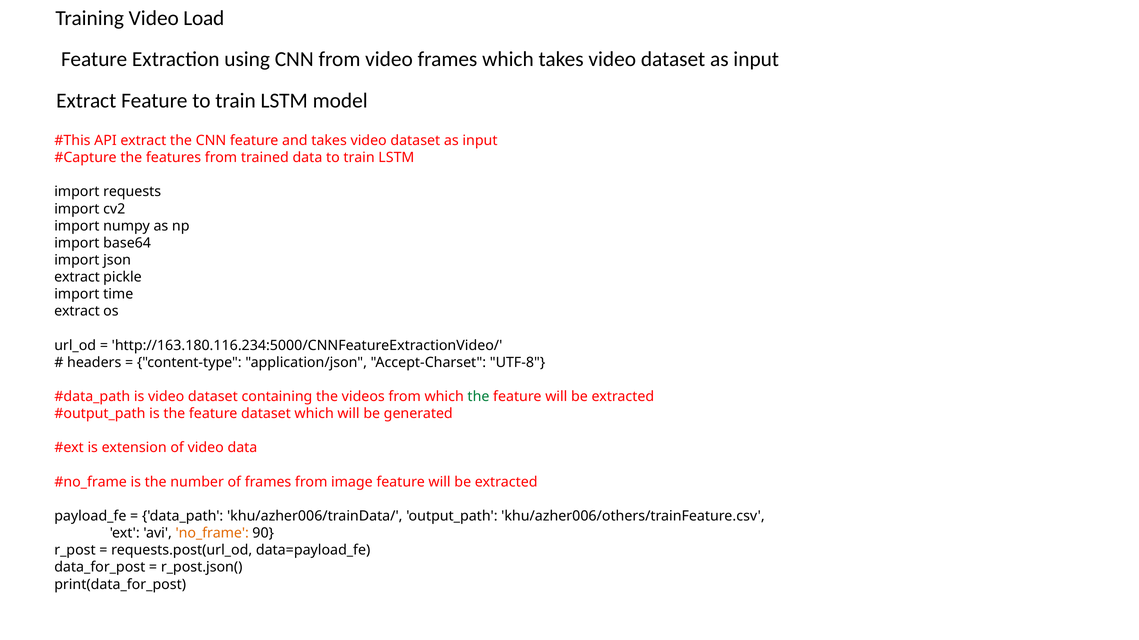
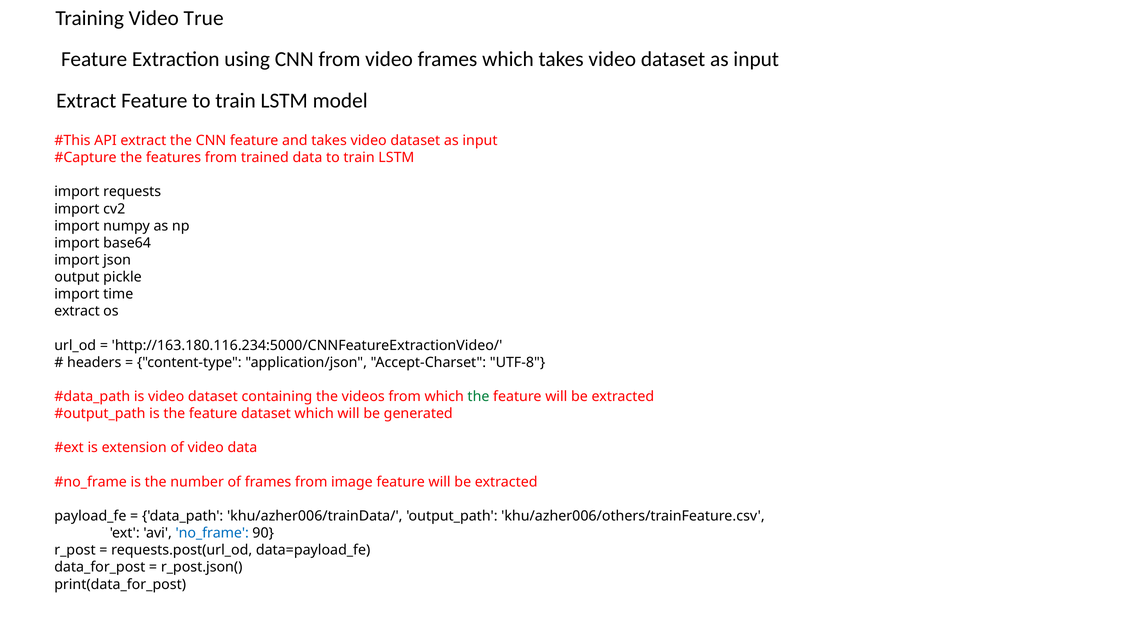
Load: Load -> True
extract at (77, 277): extract -> output
no_frame colour: orange -> blue
